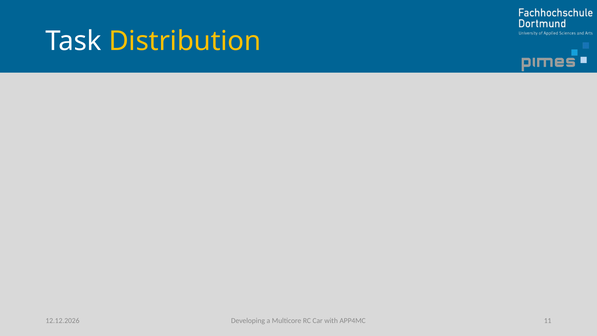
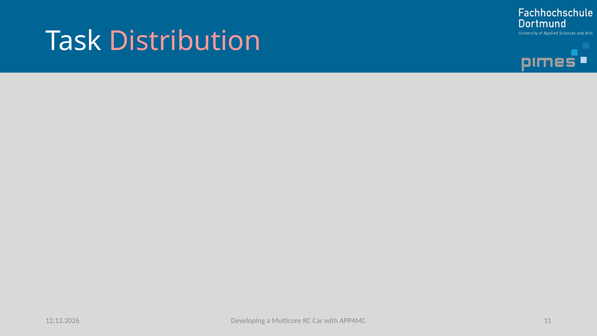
Distribution colour: yellow -> pink
